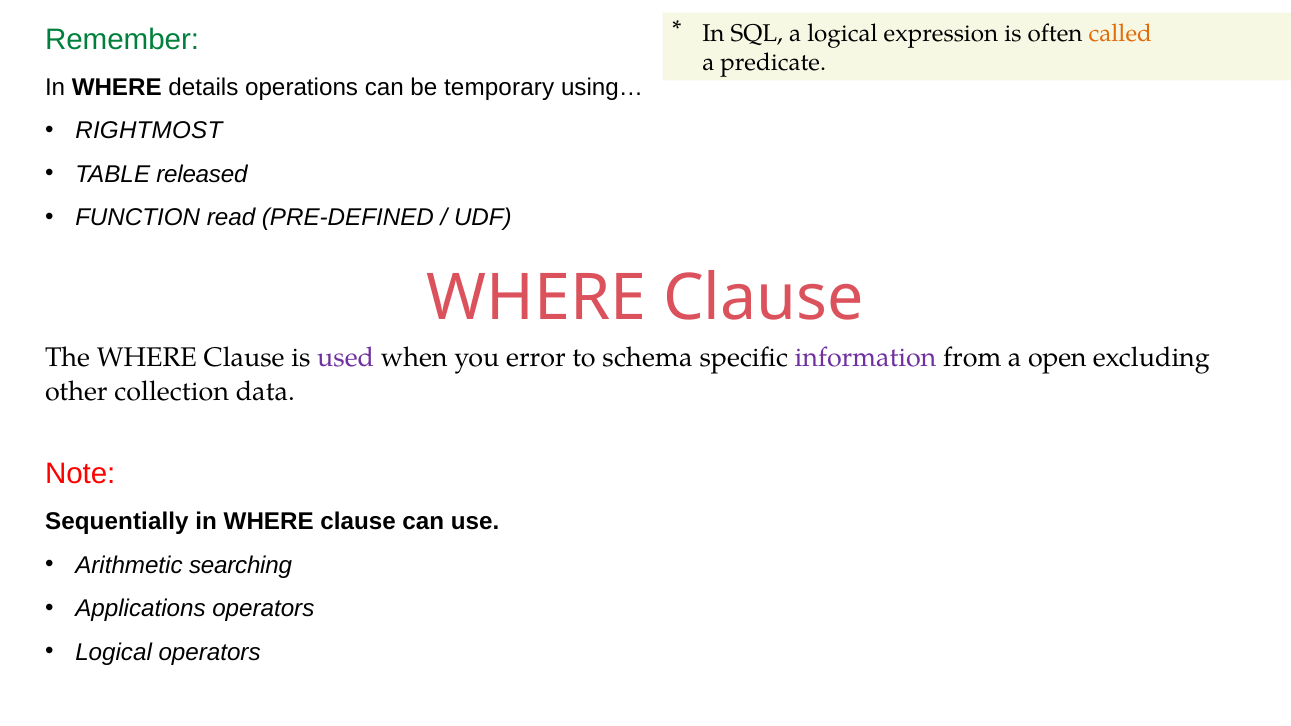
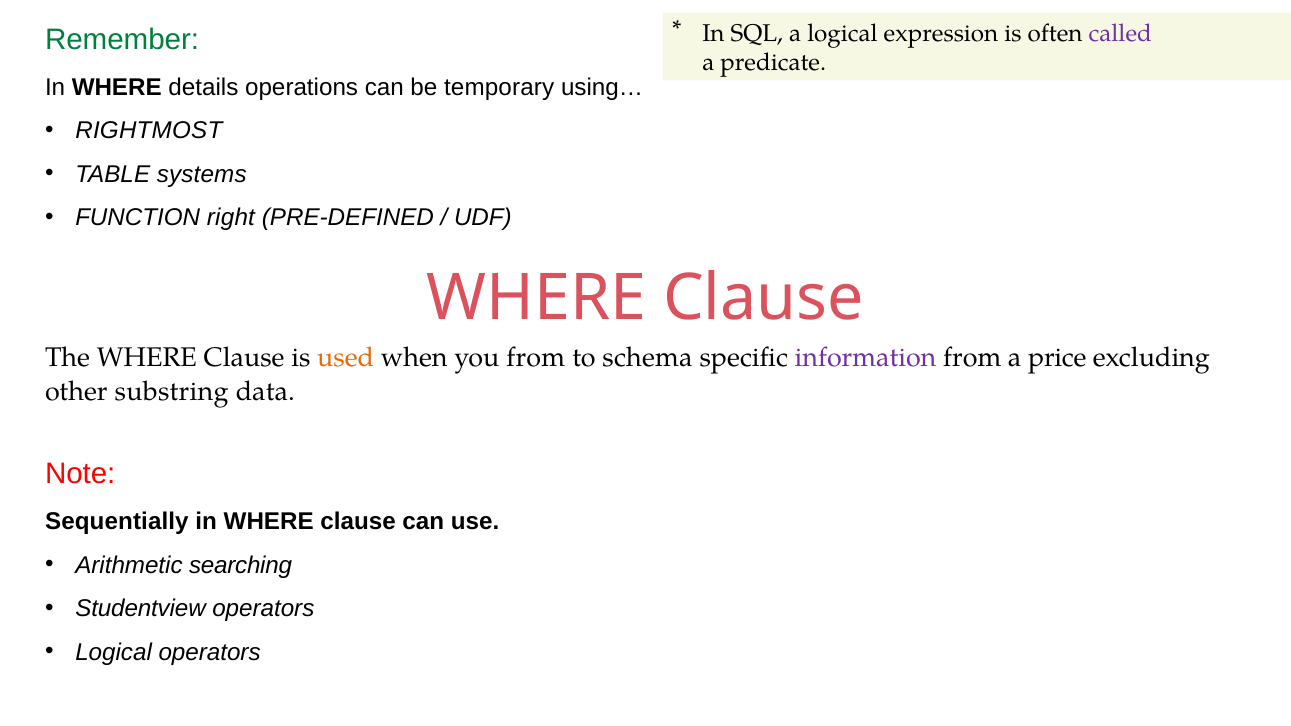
called colour: orange -> purple
released: released -> systems
read: read -> right
used colour: purple -> orange
you error: error -> from
open: open -> price
collection: collection -> substring
Applications: Applications -> Studentview
